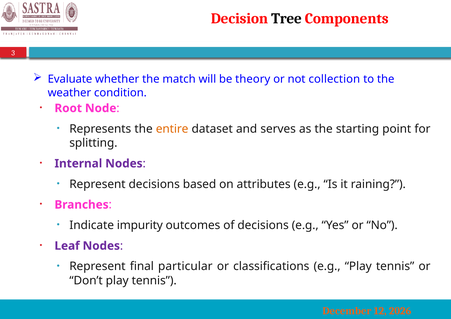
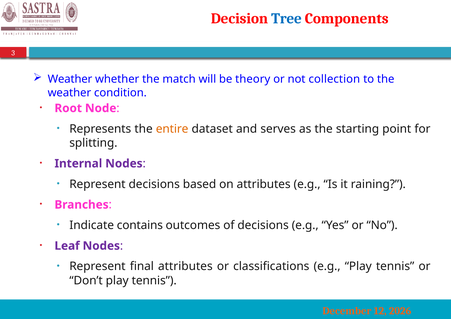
Tree colour: black -> blue
Evaluate at (70, 79): Evaluate -> Weather
impurity: impurity -> contains
final particular: particular -> attributes
